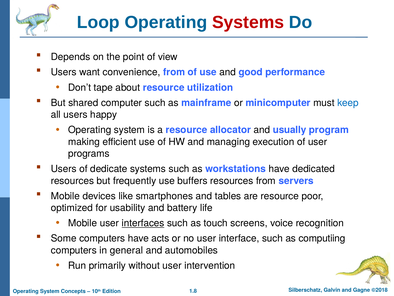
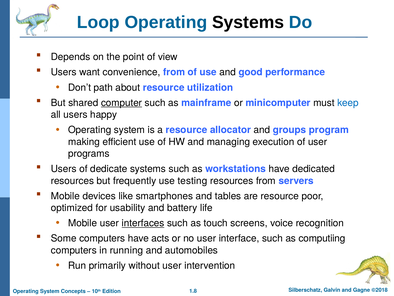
Systems at (248, 22) colour: red -> black
tape: tape -> path
computer underline: none -> present
usually: usually -> groups
buffers: buffers -> testing
general: general -> running
